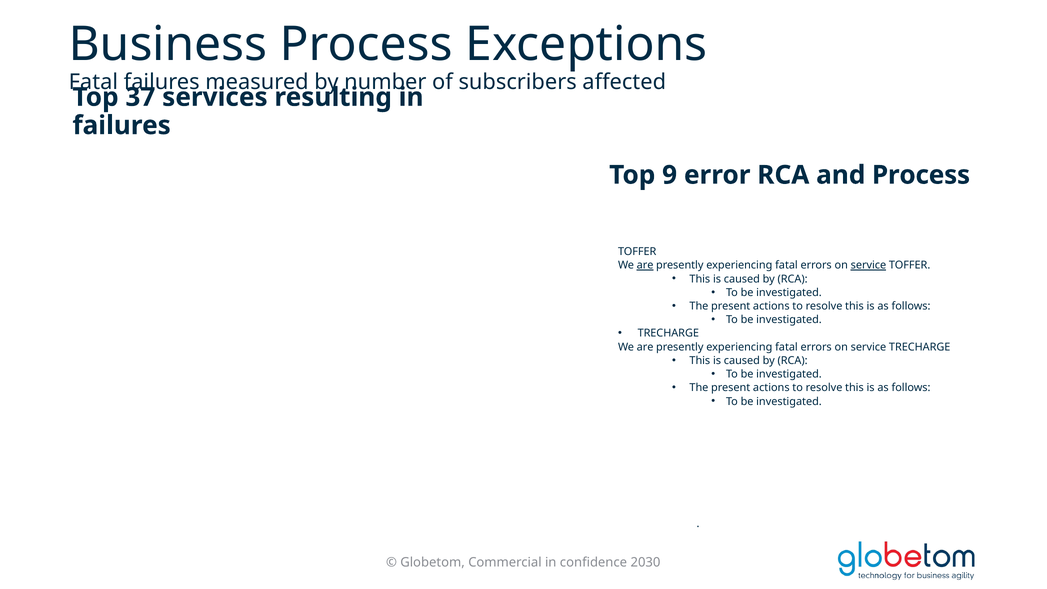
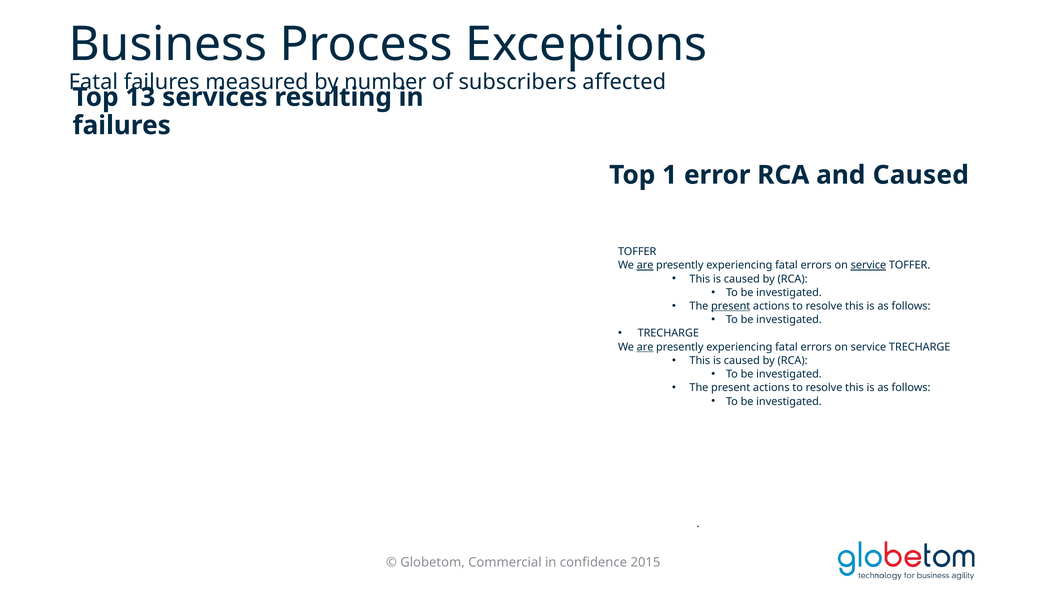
37: 37 -> 13
9: 9 -> 1
and Process: Process -> Caused
present at (731, 306) underline: none -> present
are at (645, 347) underline: none -> present
2030: 2030 -> 2015
